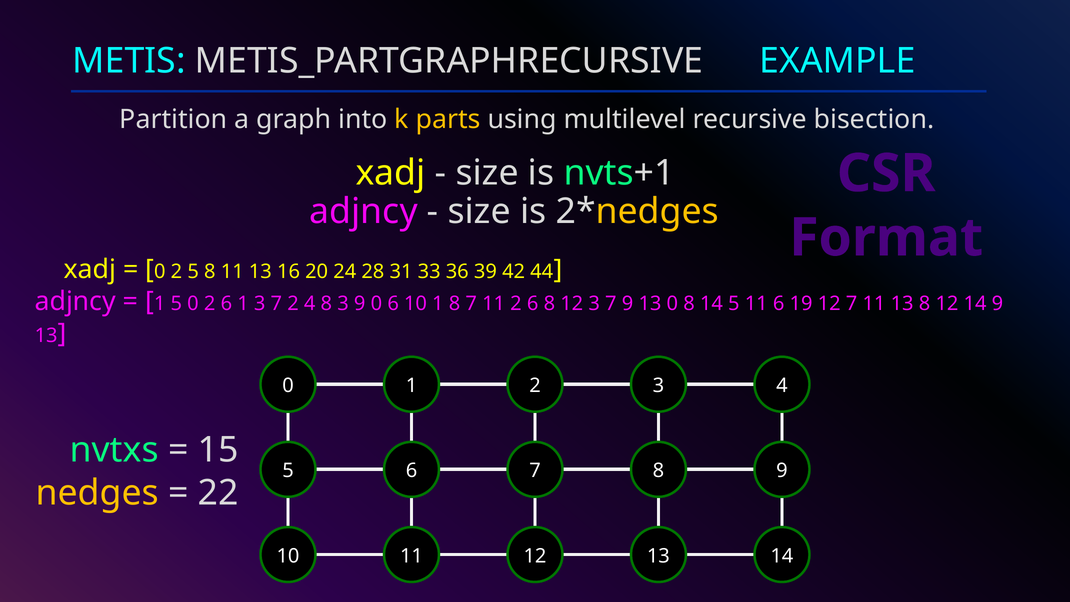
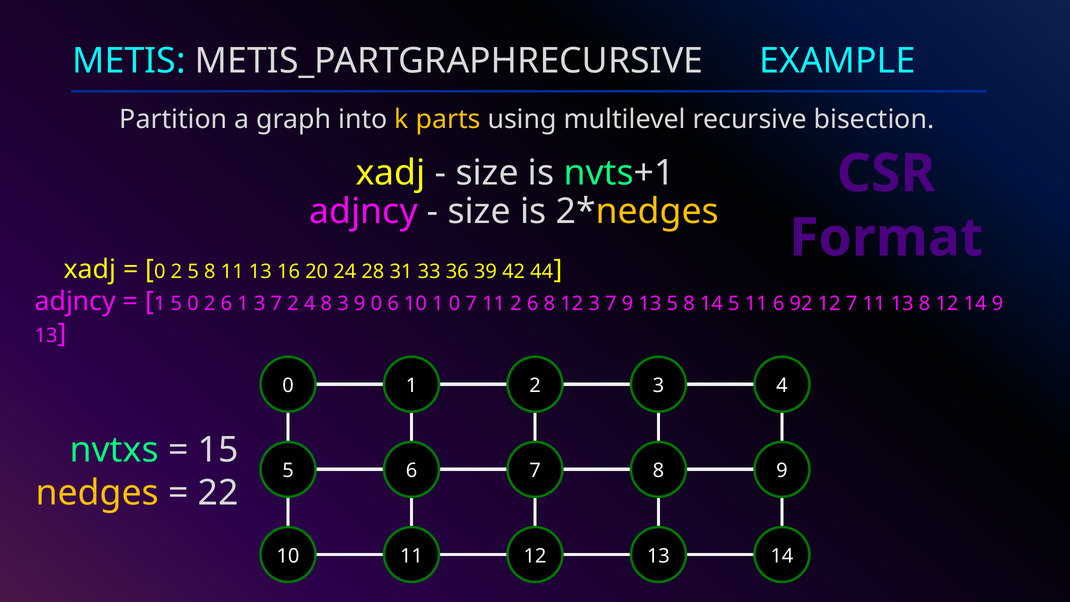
1 8: 8 -> 0
13 0: 0 -> 5
19: 19 -> 92
